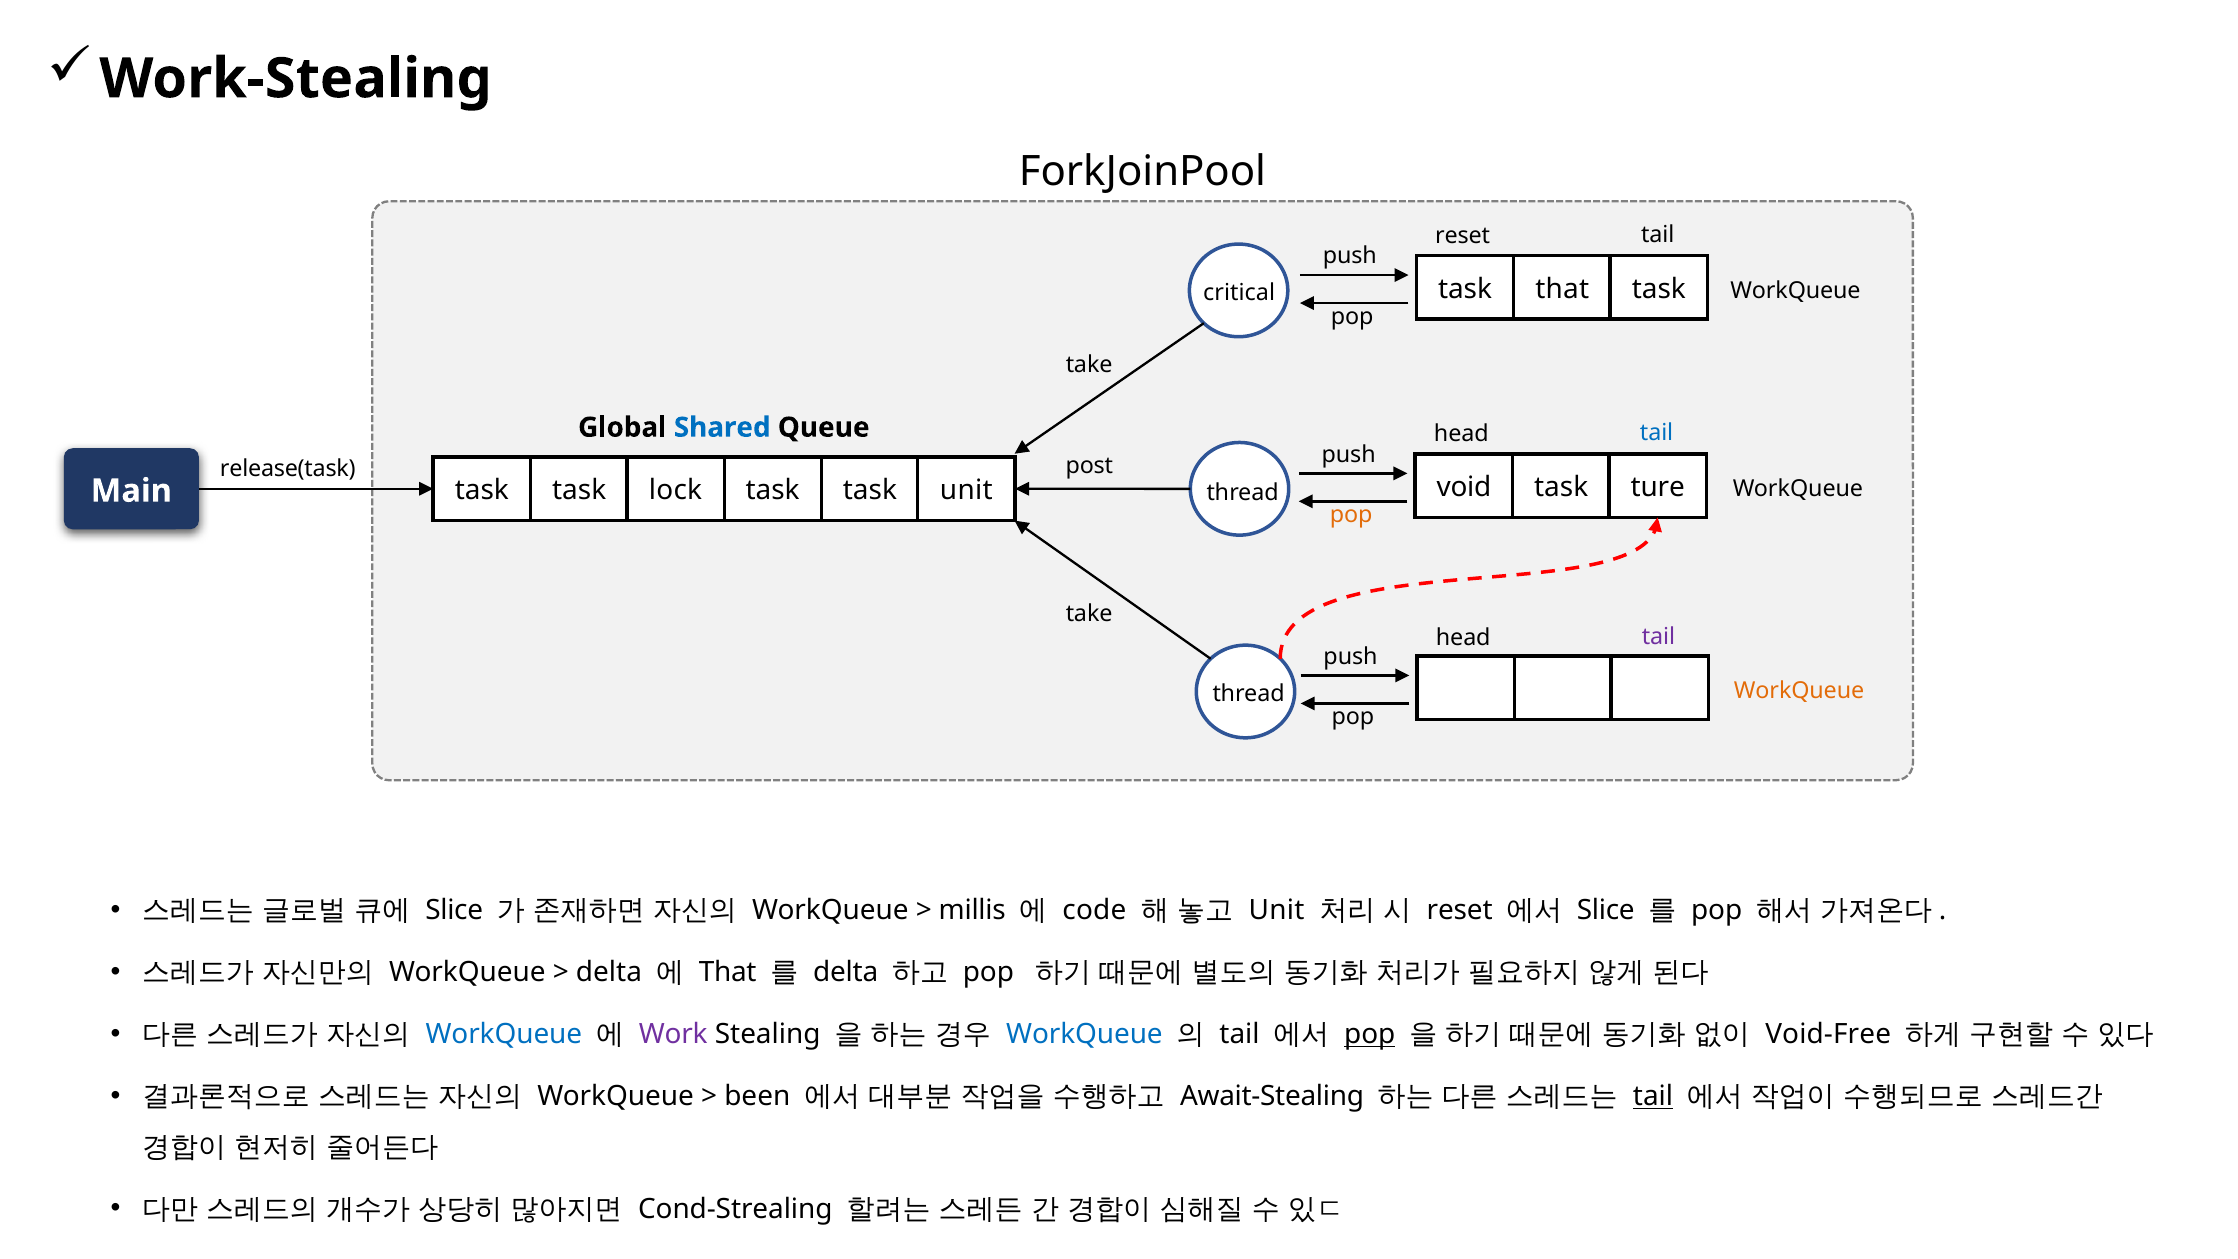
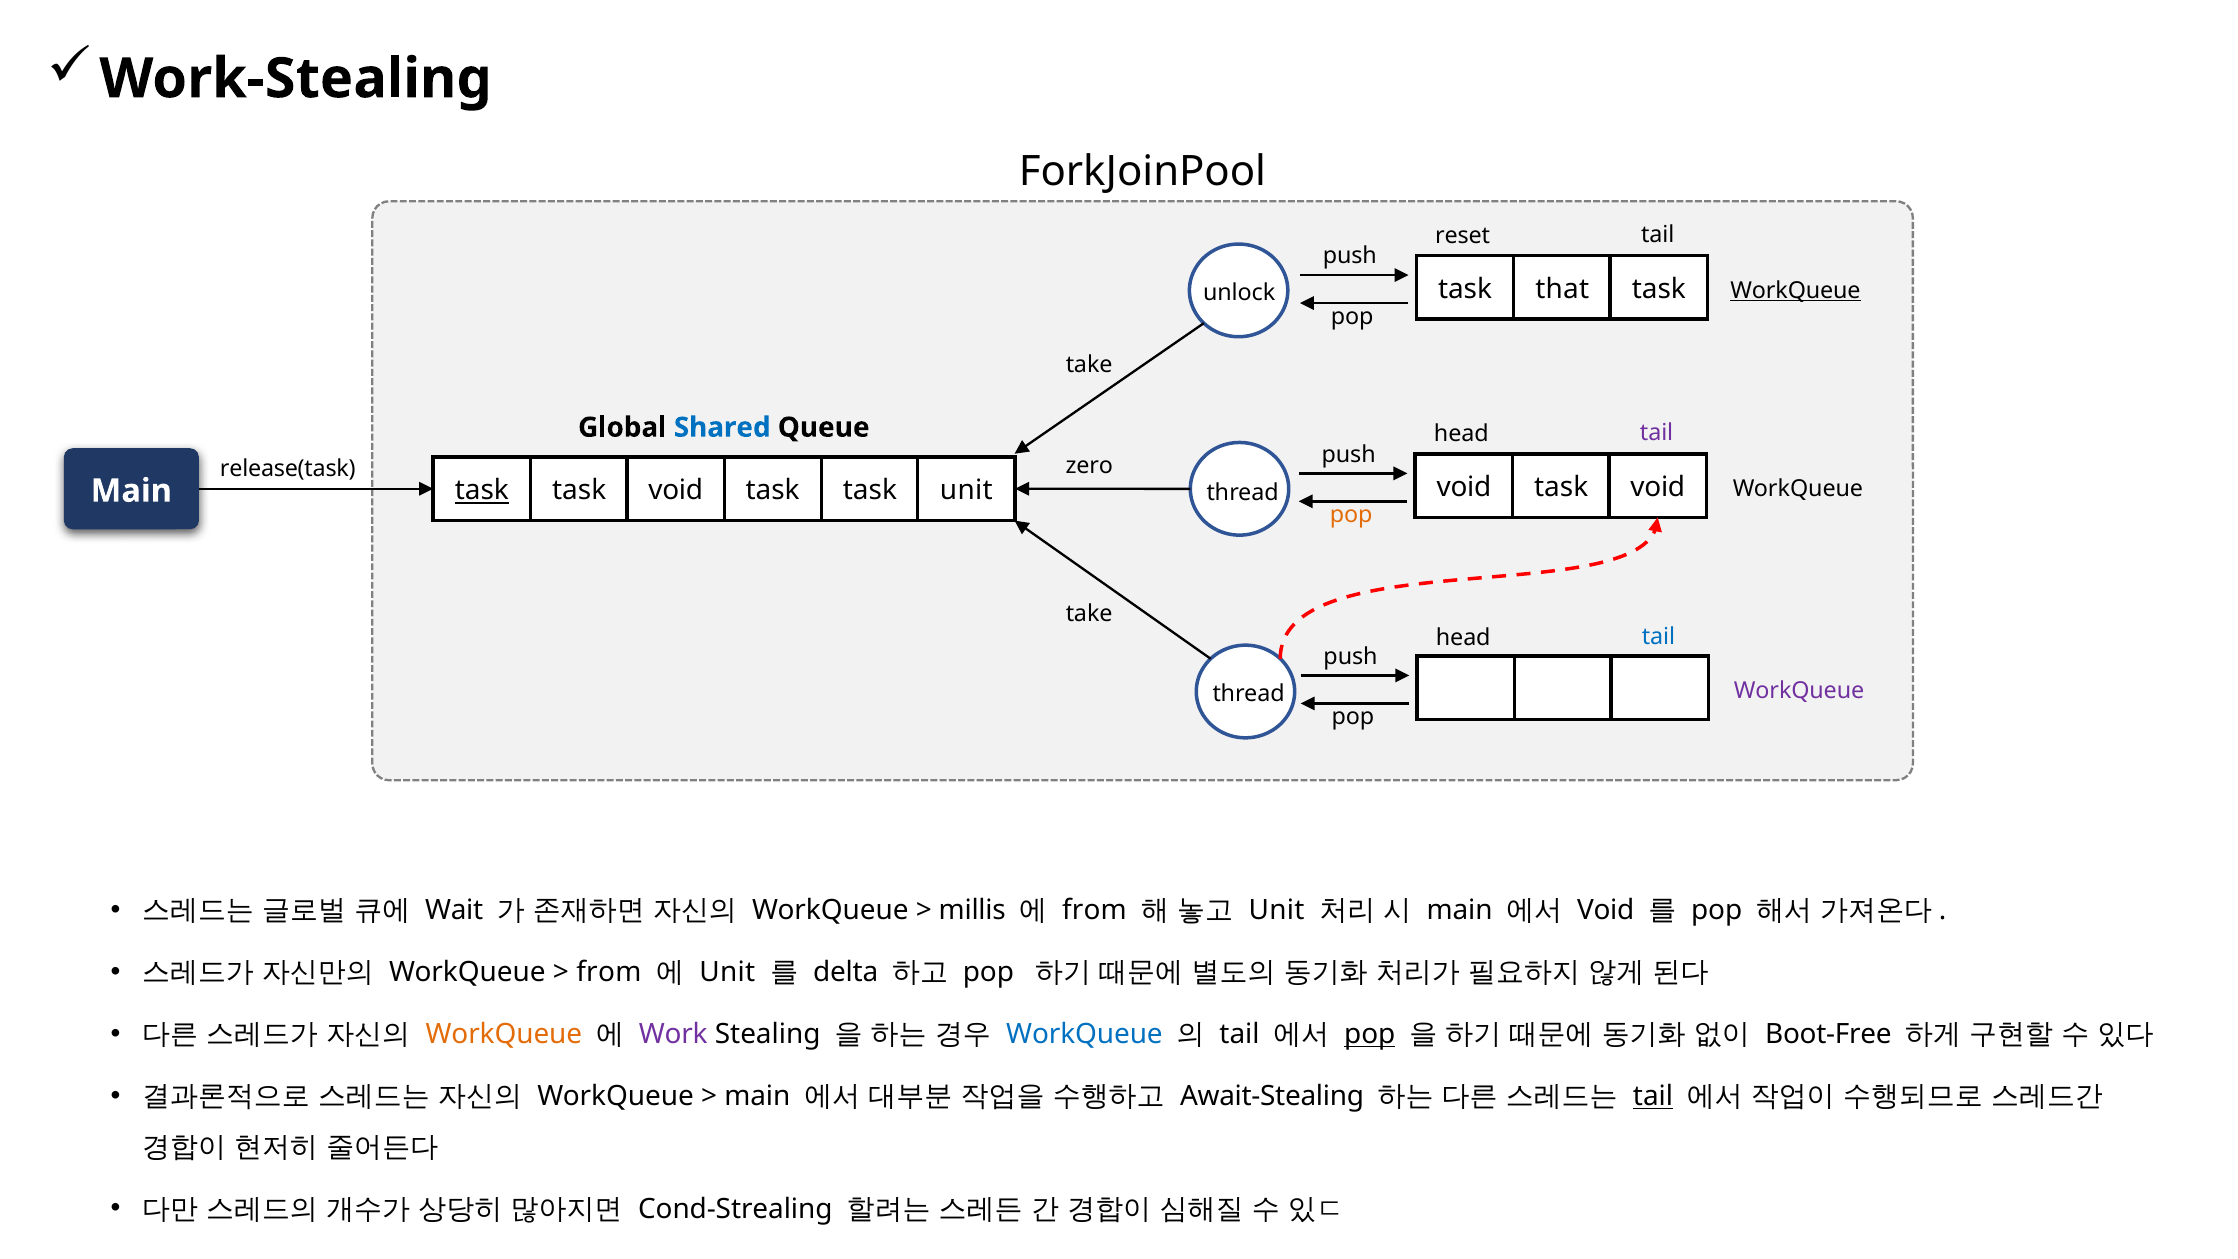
WorkQueue at (1795, 291) underline: none -> present
critical: critical -> unlock
tail at (1657, 433) colour: blue -> purple
post: post -> zero
ture at (1658, 488): ture -> void
task at (482, 491) underline: none -> present
lock at (675, 491): lock -> void
tail at (1659, 637) colour: purple -> blue
WorkQueue at (1799, 691) colour: orange -> purple
Slice at (454, 910): Slice -> Wait
code at (1094, 910): code -> from
reset at (1460, 910): reset -> main
Slice at (1606, 910): Slice -> Void
delta at (609, 972): delta -> from
That at (728, 972): That -> Unit
WorkQueue at (504, 1034) colour: blue -> orange
Void-Free: Void-Free -> Boot-Free
been at (757, 1096): been -> main
